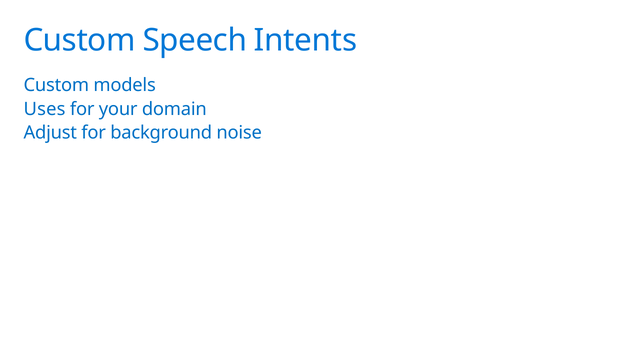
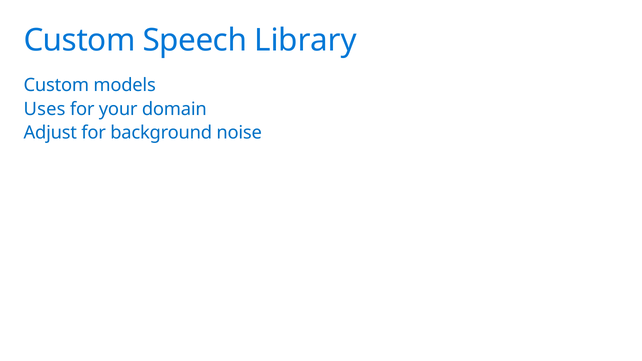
Intents: Intents -> Library
